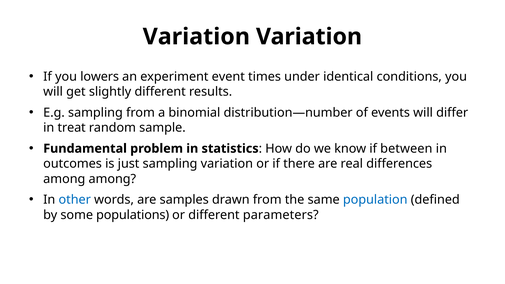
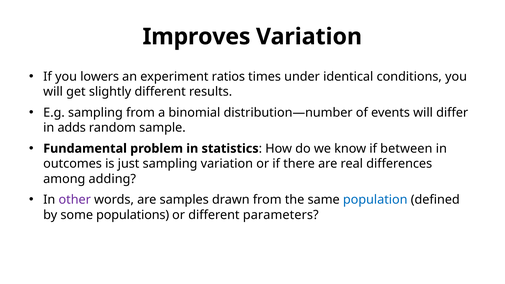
Variation at (196, 37): Variation -> Improves
event: event -> ratios
treat: treat -> adds
among among: among -> adding
other colour: blue -> purple
